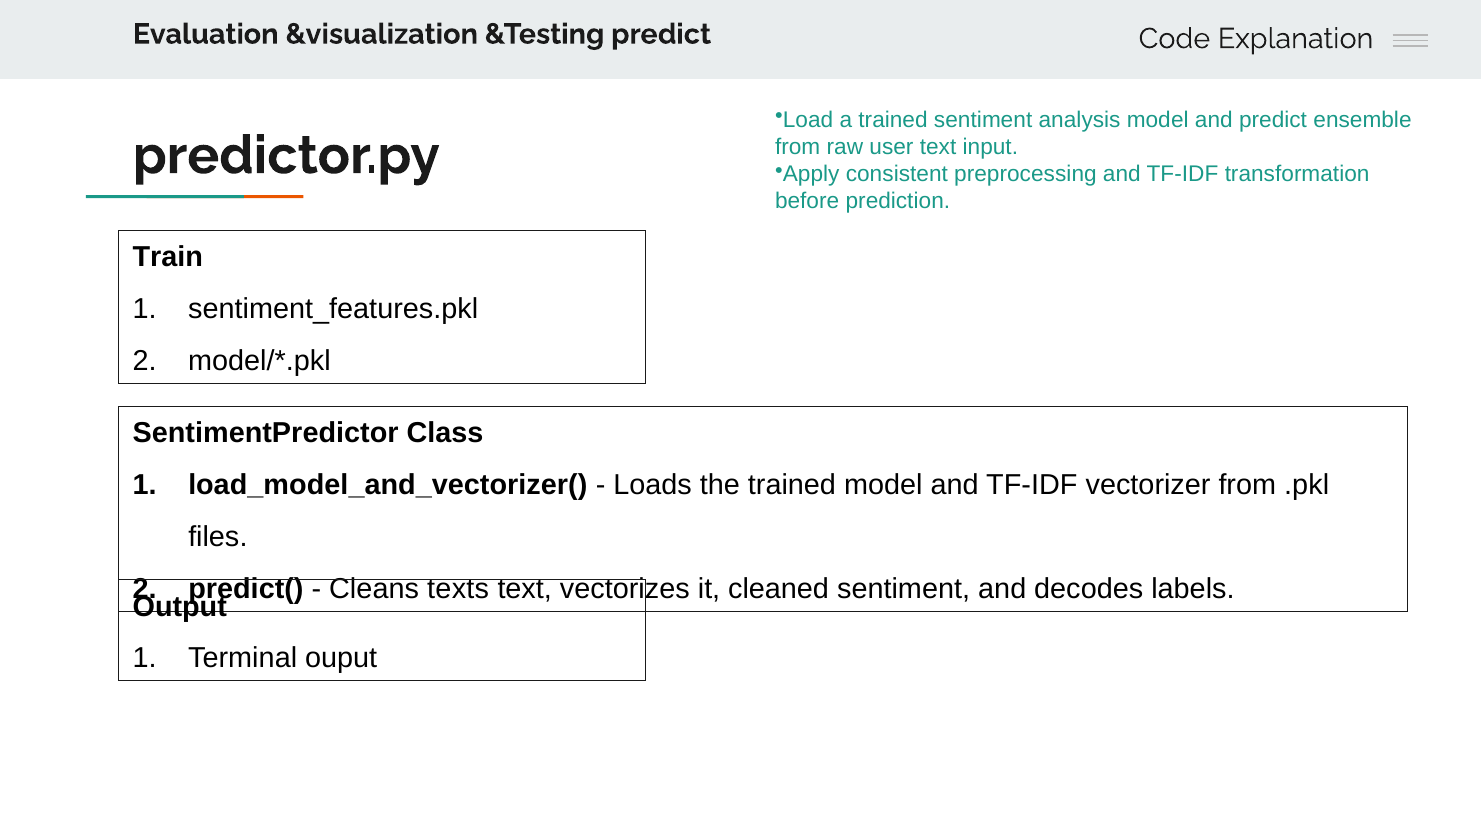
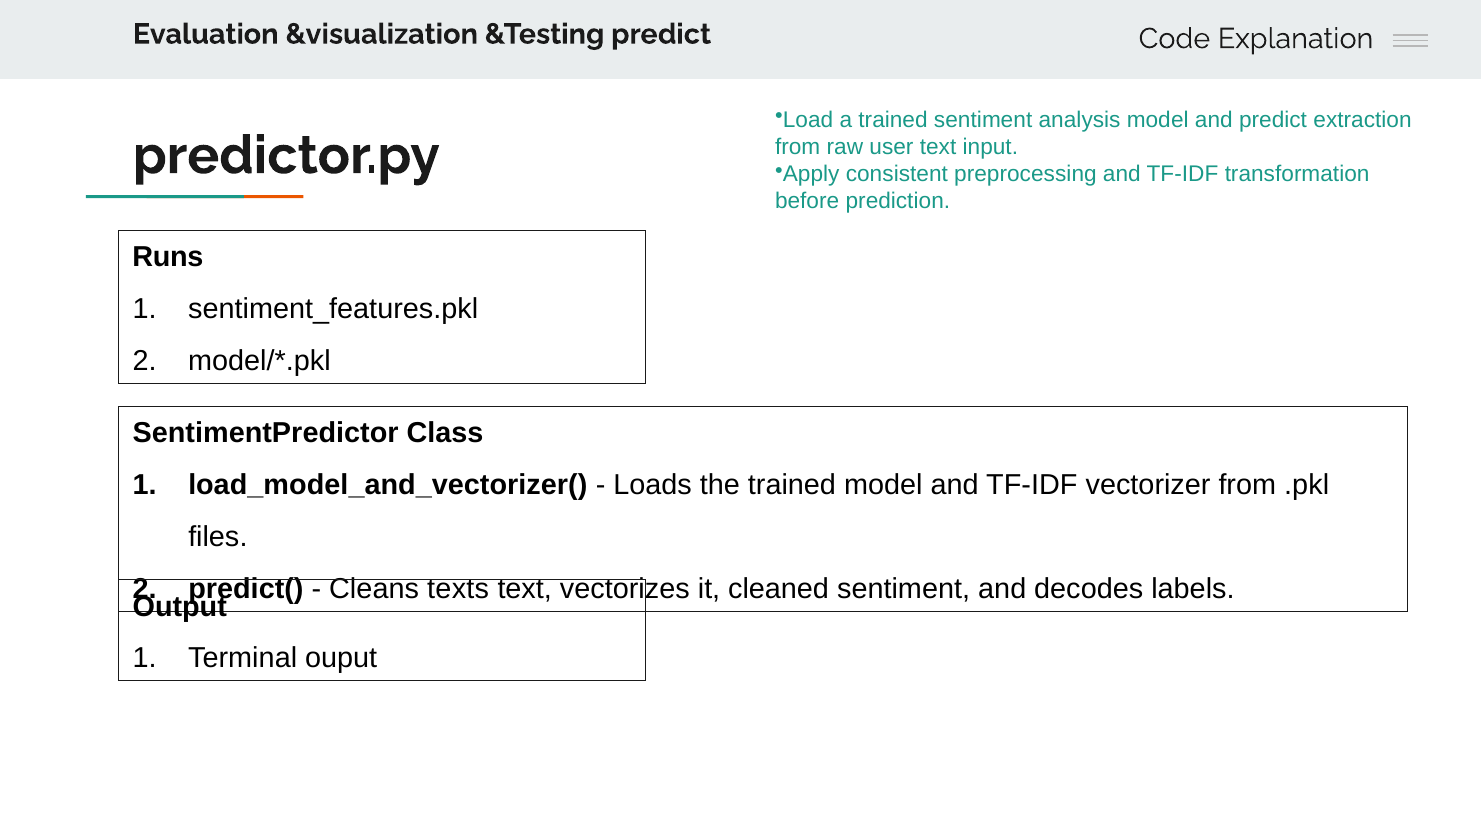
ensemble: ensemble -> extraction
Train: Train -> Runs
